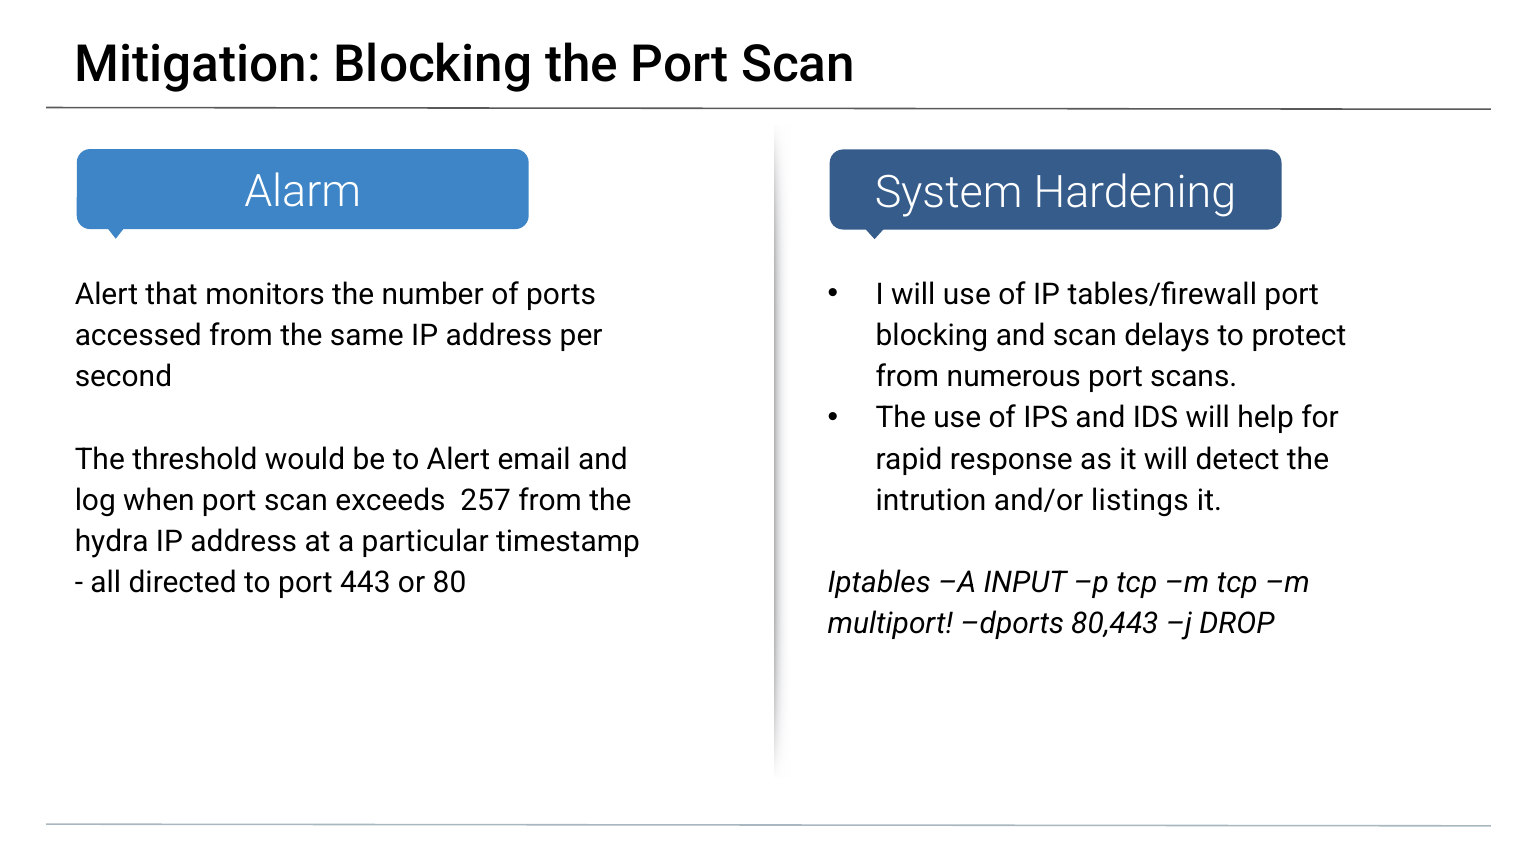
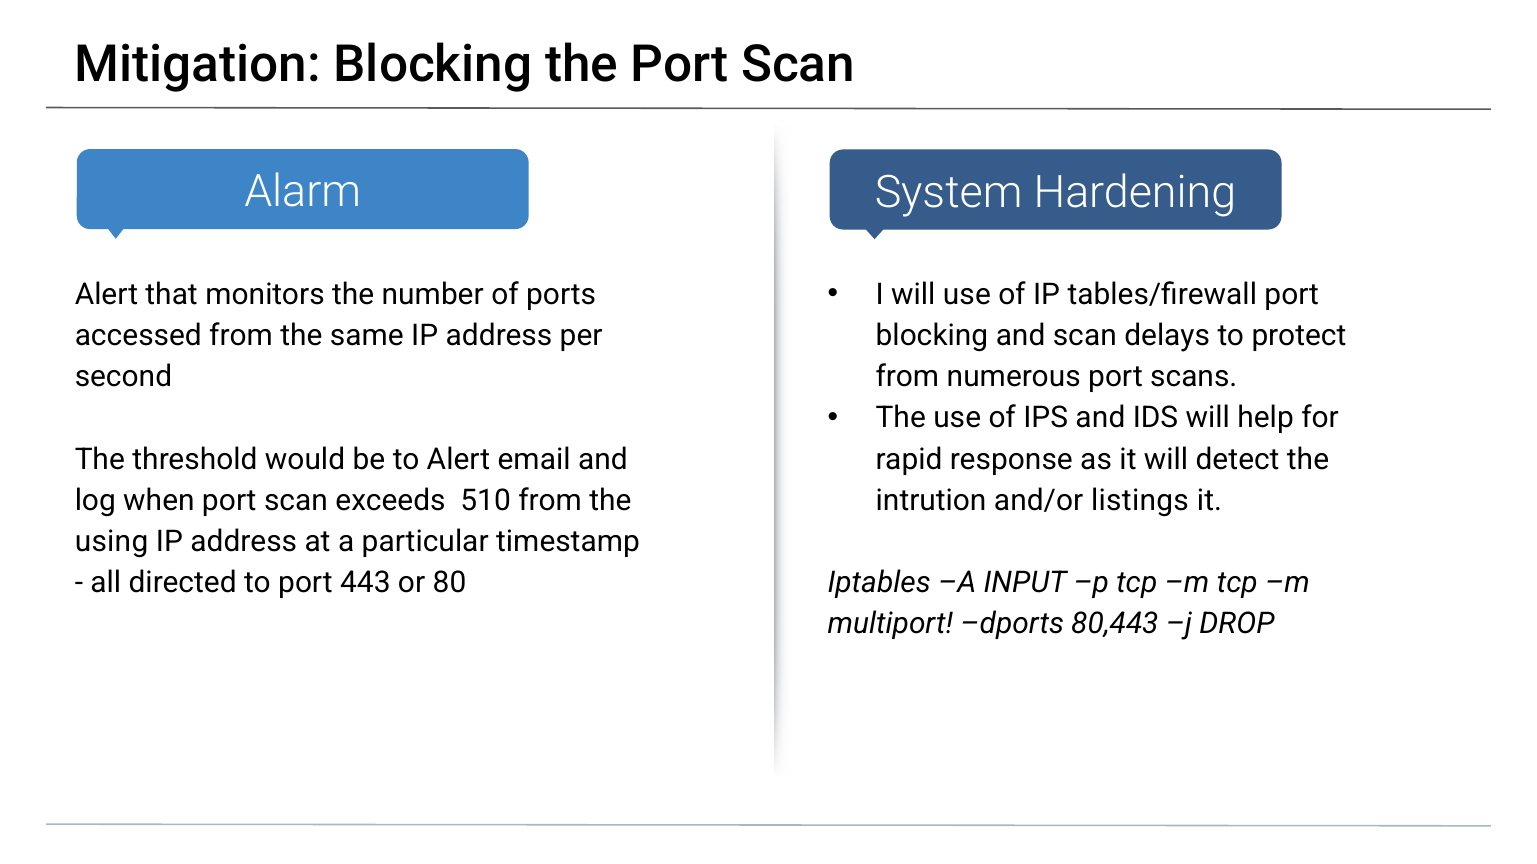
257: 257 -> 510
hydra: hydra -> using
